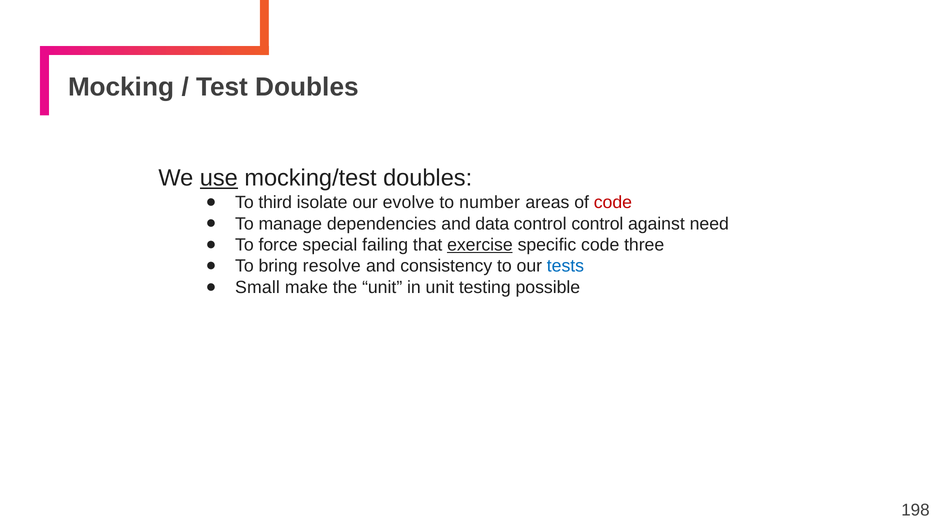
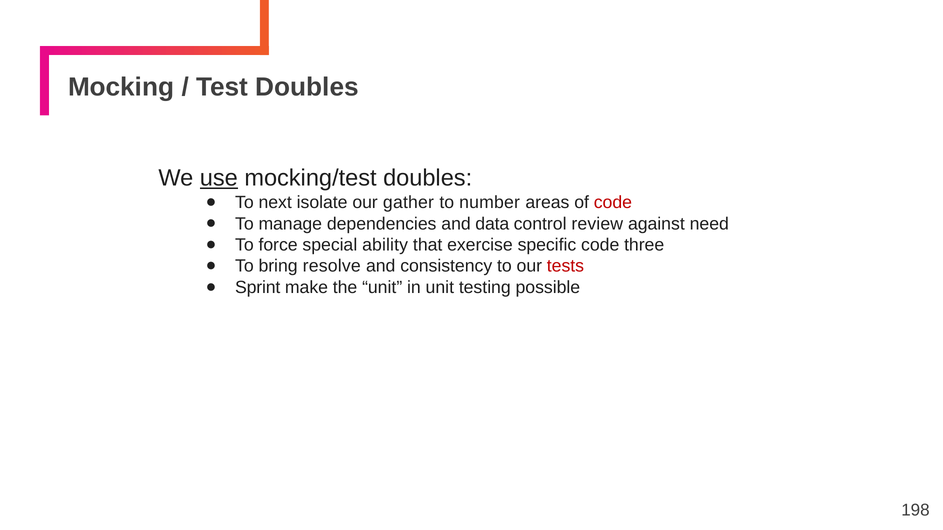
third: third -> next
evolve: evolve -> gather
control control: control -> review
failing: failing -> ability
exercise underline: present -> none
tests colour: blue -> red
Small: Small -> Sprint
